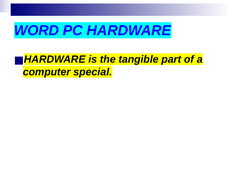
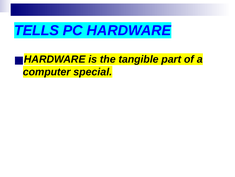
WORD: WORD -> TELLS
